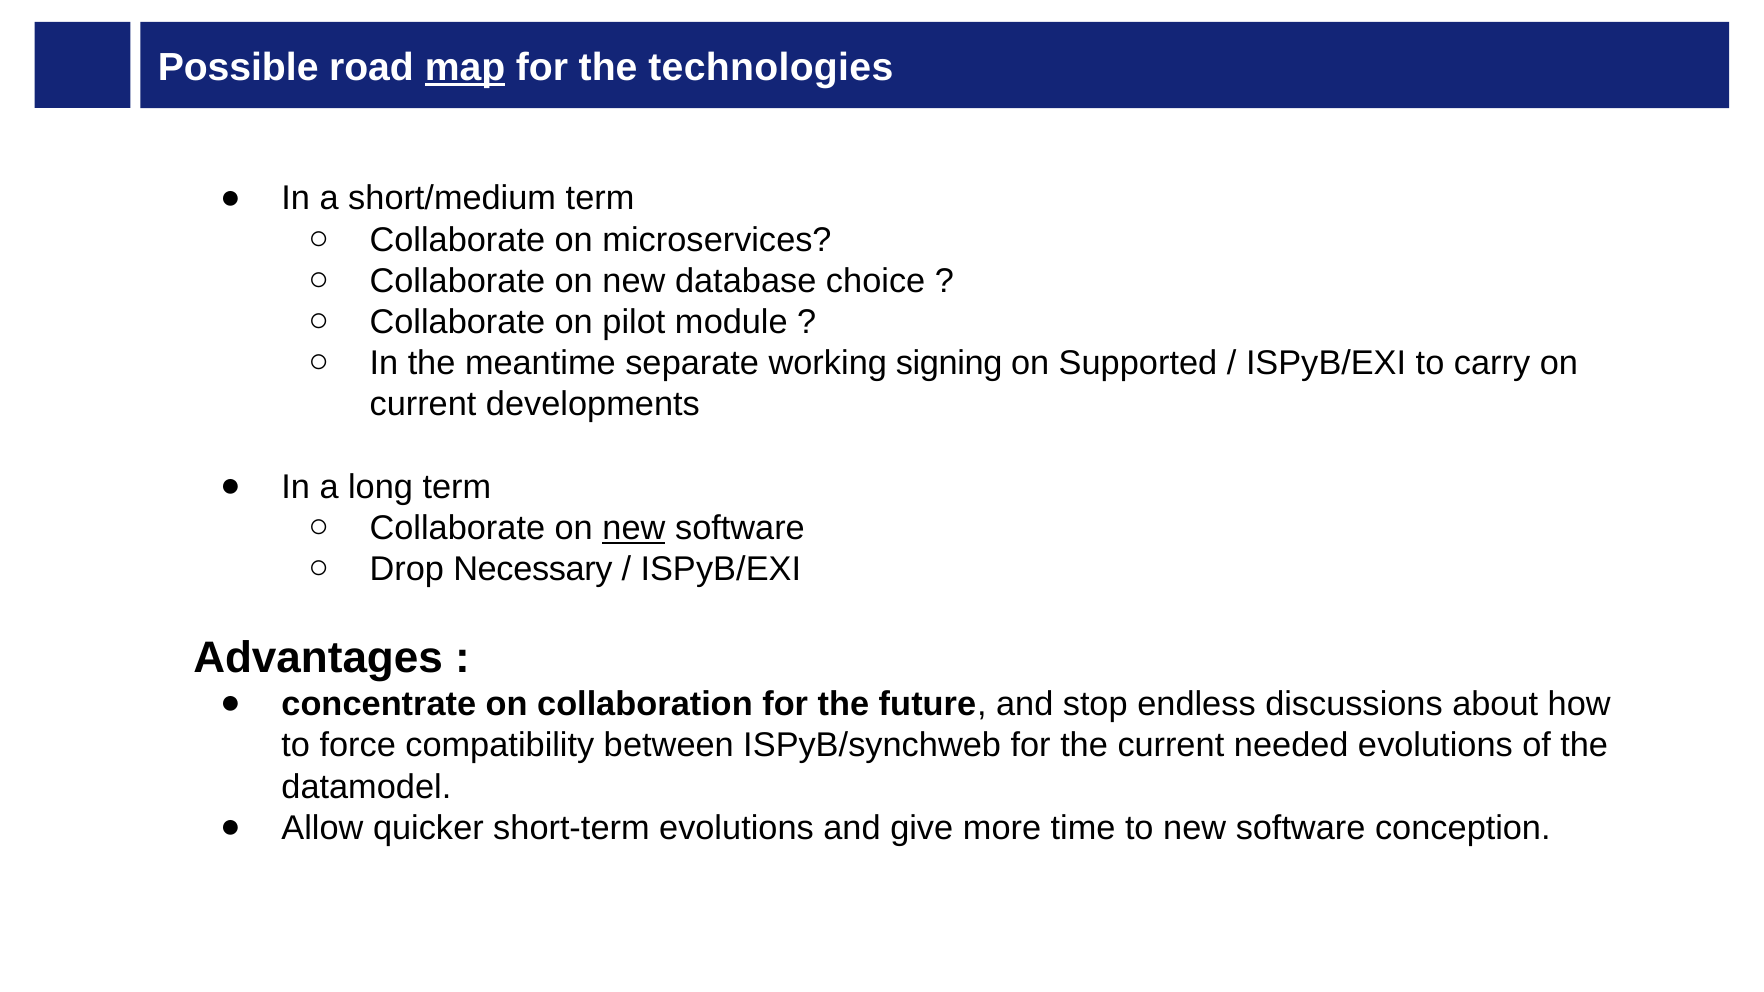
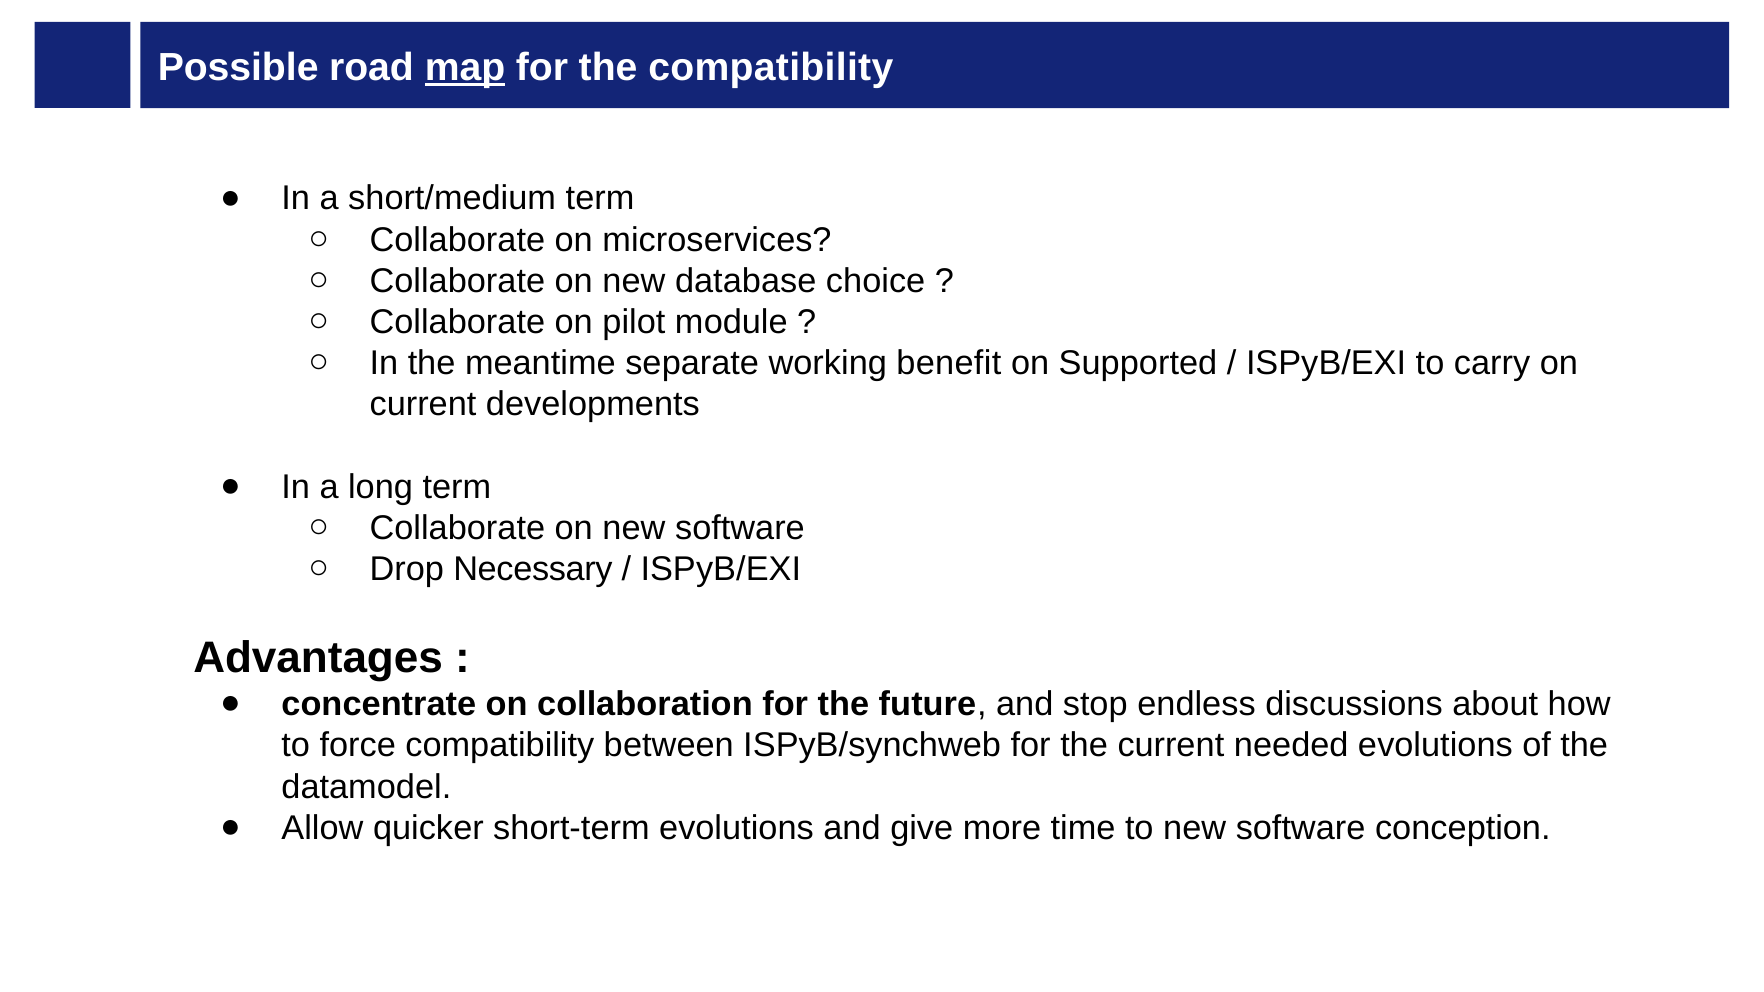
the technologies: technologies -> compatibility
signing: signing -> benefit
new at (634, 528) underline: present -> none
